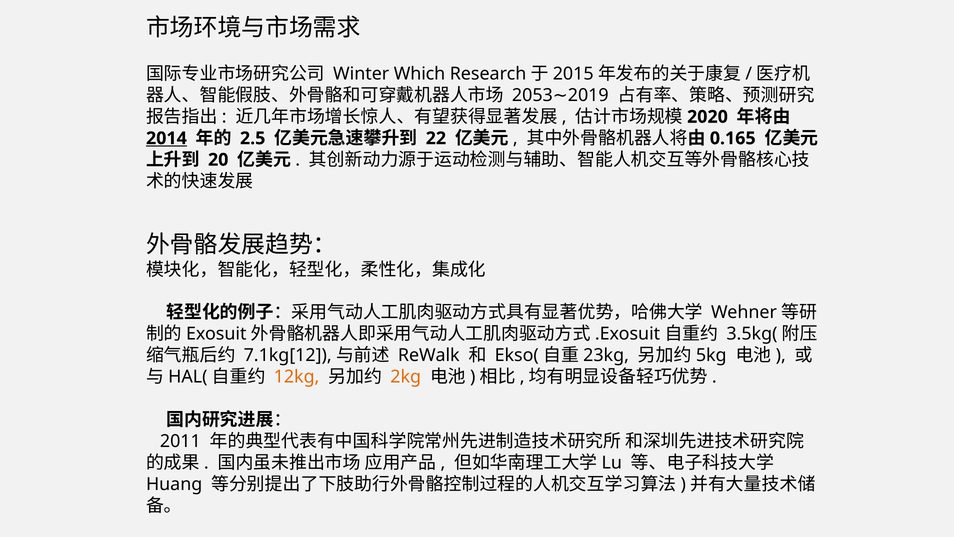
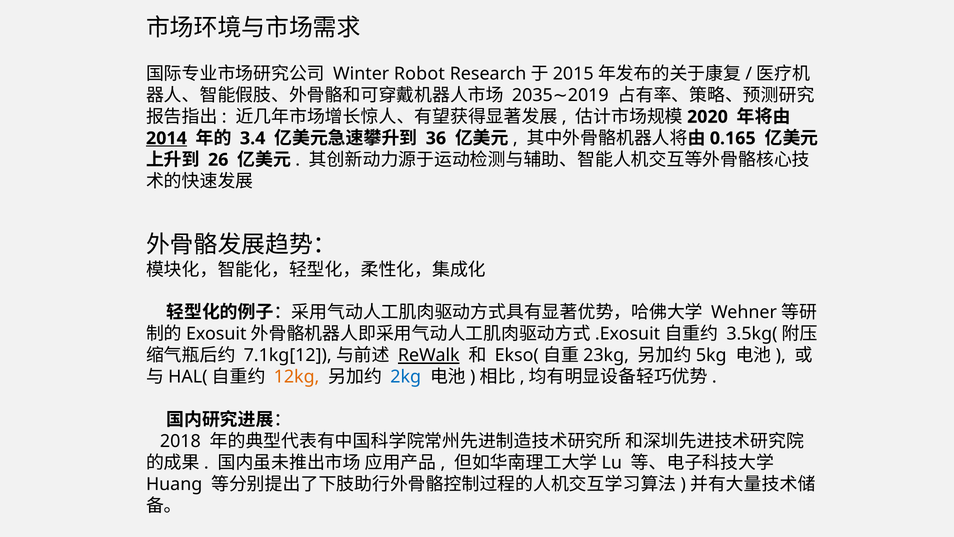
Which: Which -> Robot
2053: 2053 -> 2035
2.5: 2.5 -> 3.4
22: 22 -> 36
20: 20 -> 26
ReWalk underline: none -> present
2kg colour: orange -> blue
2011: 2011 -> 2018
